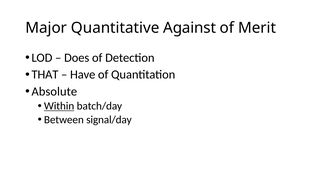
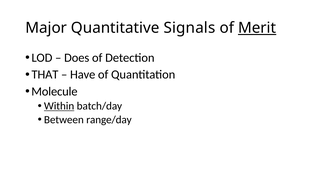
Against: Against -> Signals
Merit underline: none -> present
Absolute: Absolute -> Molecule
signal/day: signal/day -> range/day
